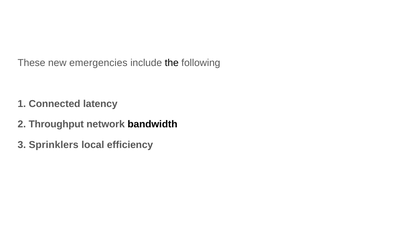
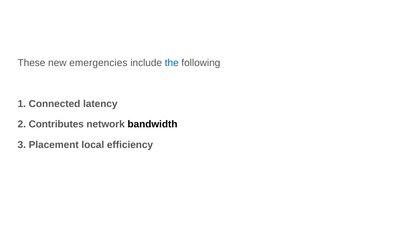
the colour: black -> blue
Throughput: Throughput -> Contributes
Sprinklers: Sprinklers -> Placement
